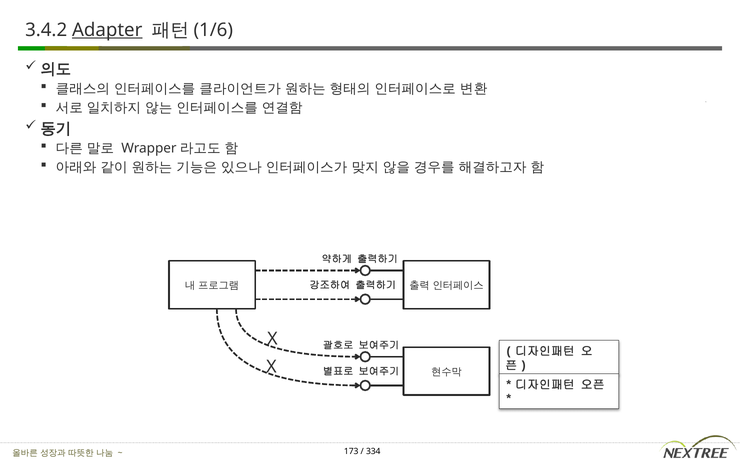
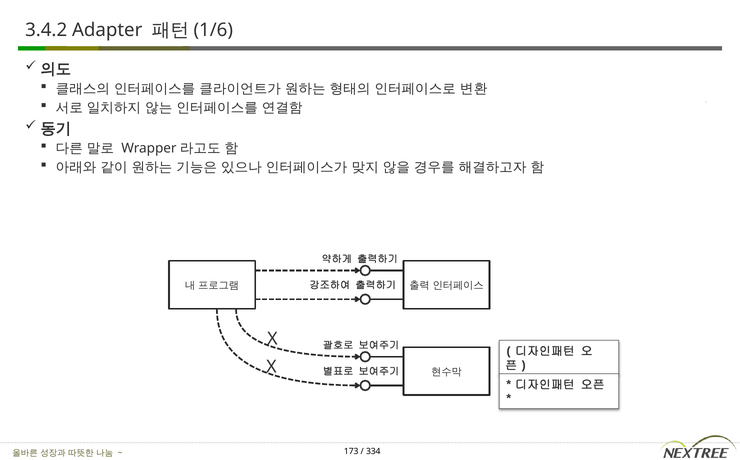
Adapter underline: present -> none
